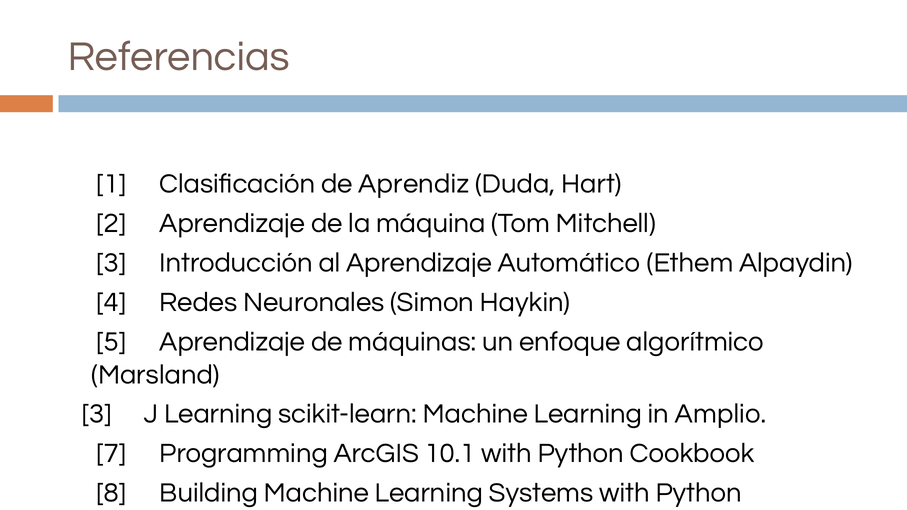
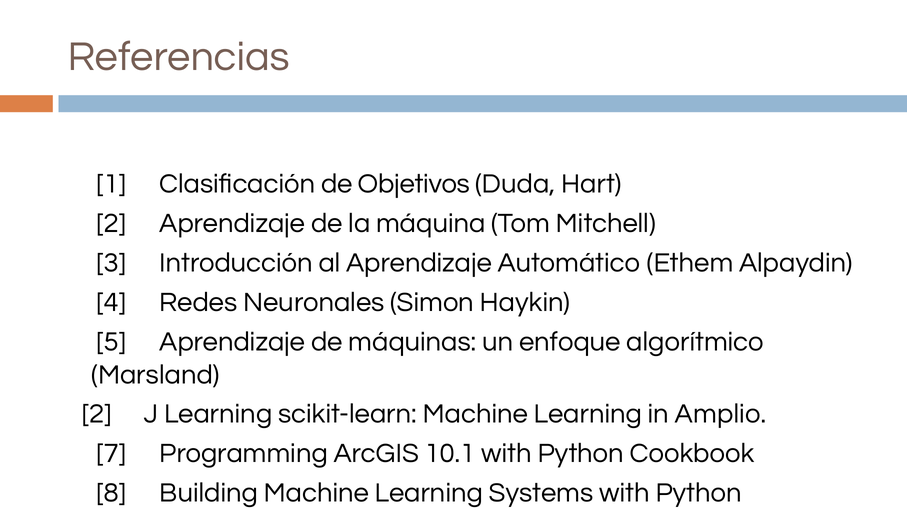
Aprendiz: Aprendiz -> Objetivos
3 at (97, 414): 3 -> 2
